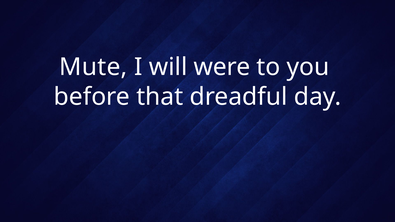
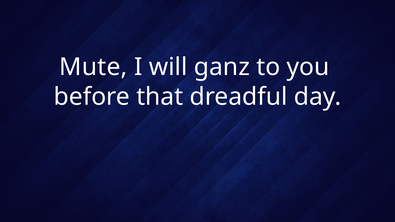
were: were -> ganz
